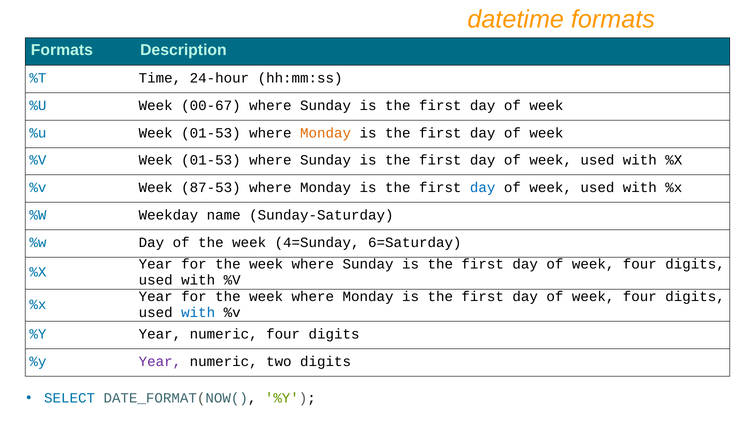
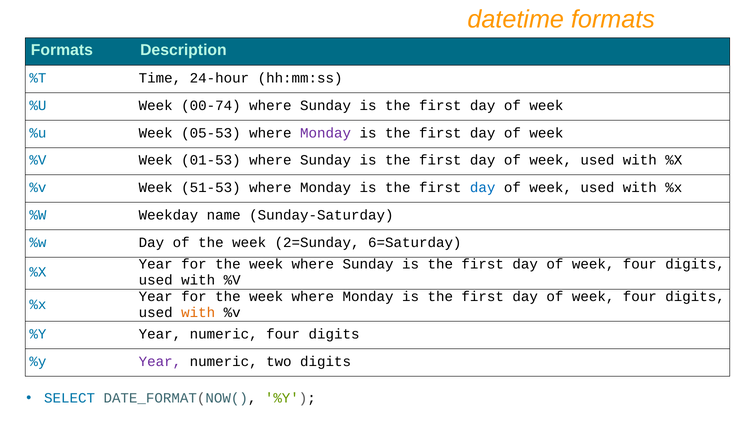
00-67: 00-67 -> 00-74
%u Week 01-53: 01-53 -> 05-53
Monday at (326, 133) colour: orange -> purple
87-53: 87-53 -> 51-53
4=Sunday: 4=Sunday -> 2=Sunday
with at (198, 312) colour: blue -> orange
